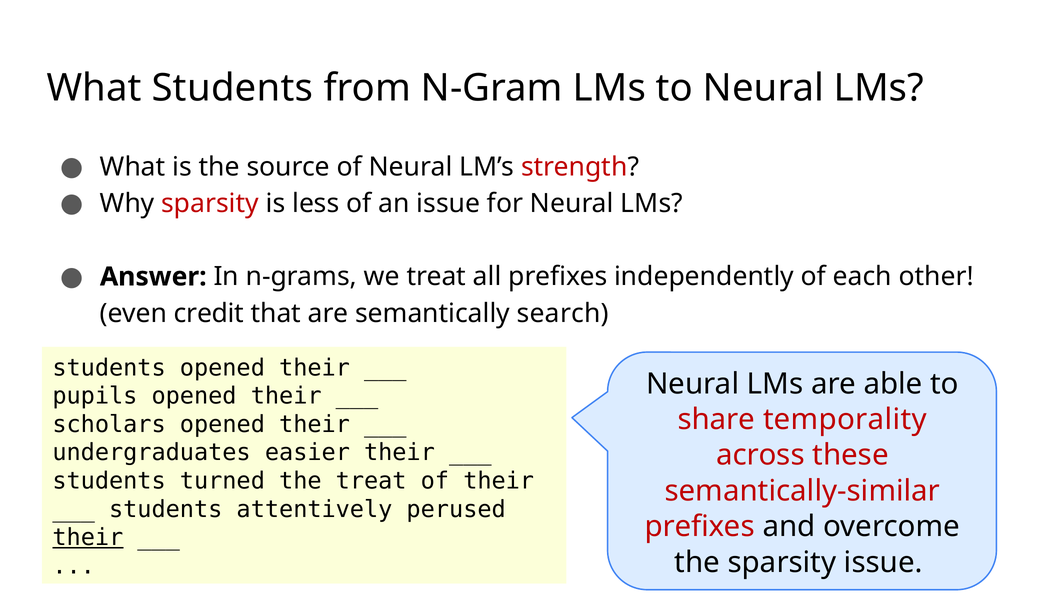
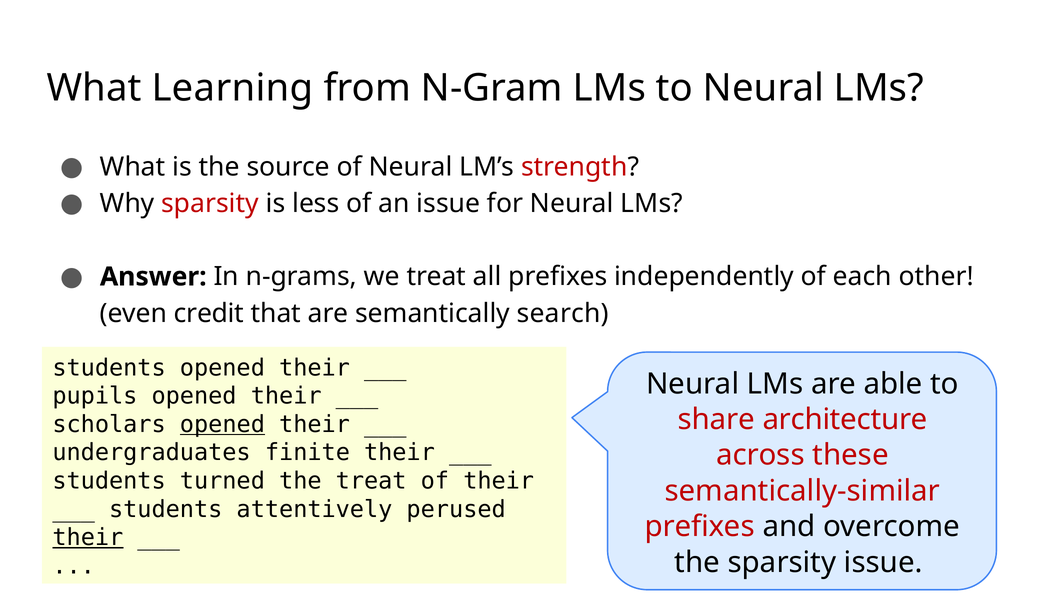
What Students: Students -> Learning
temporality: temporality -> architecture
opened at (222, 425) underline: none -> present
easier: easier -> finite
